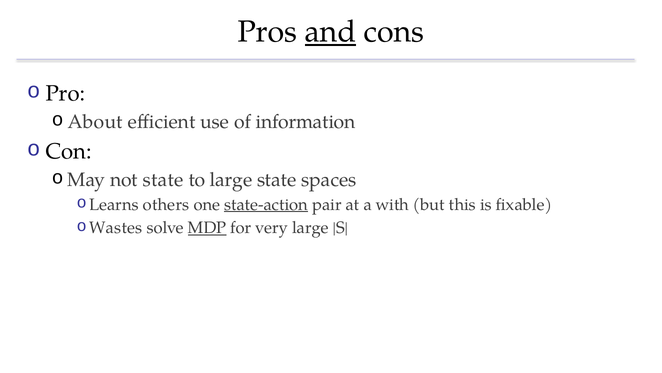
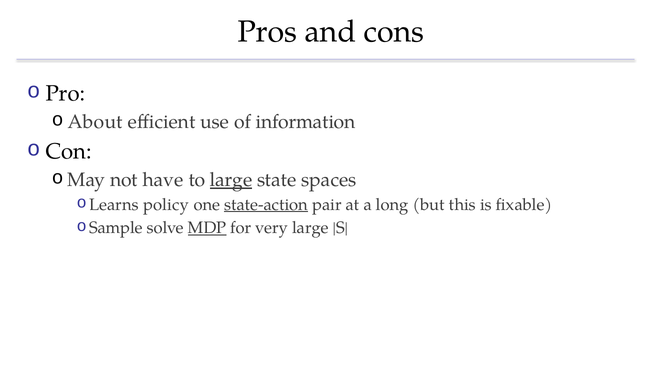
and underline: present -> none
not state: state -> have
large at (231, 180) underline: none -> present
others: others -> policy
with: with -> long
Wastes: Wastes -> Sample
